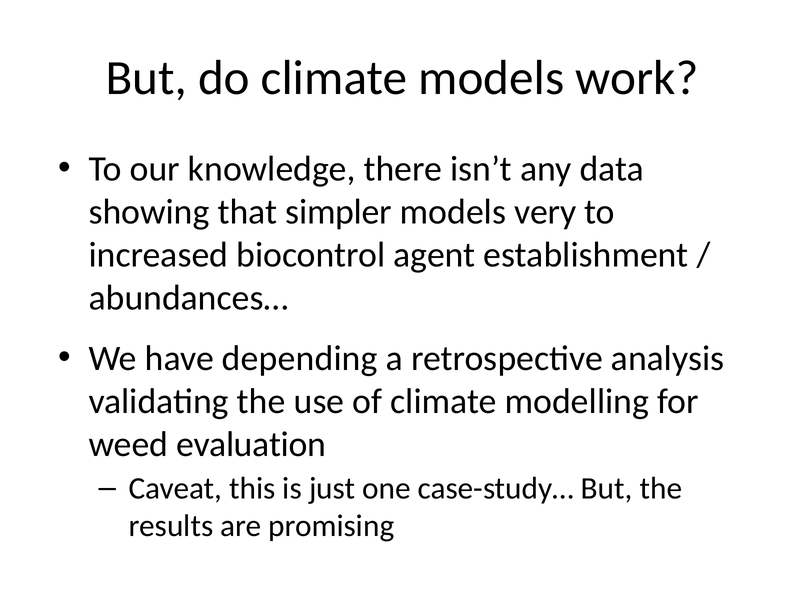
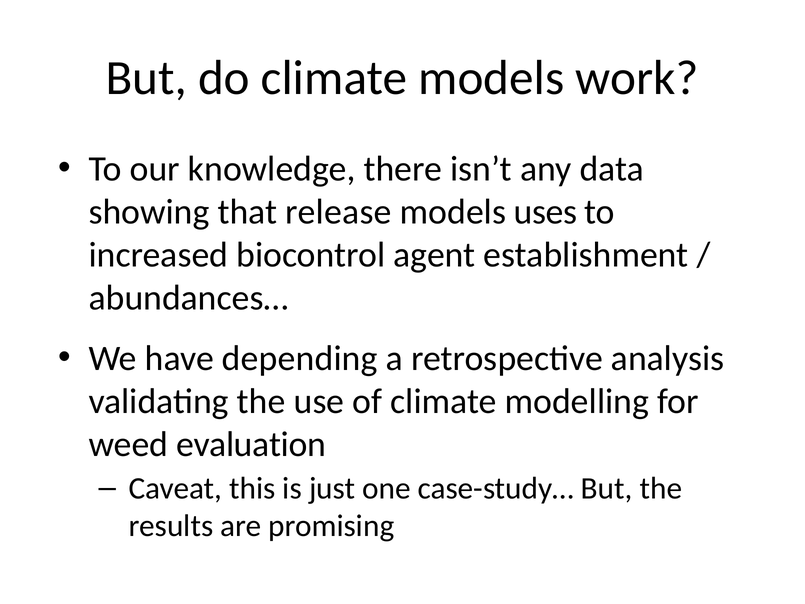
simpler: simpler -> release
very: very -> uses
